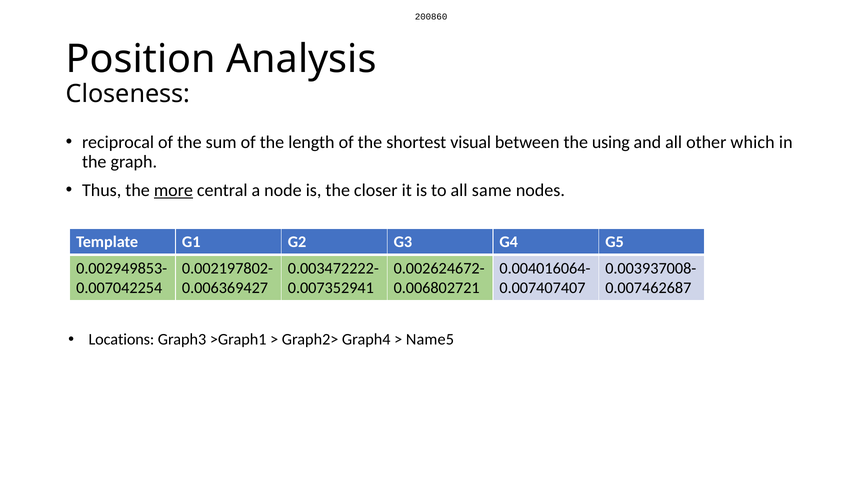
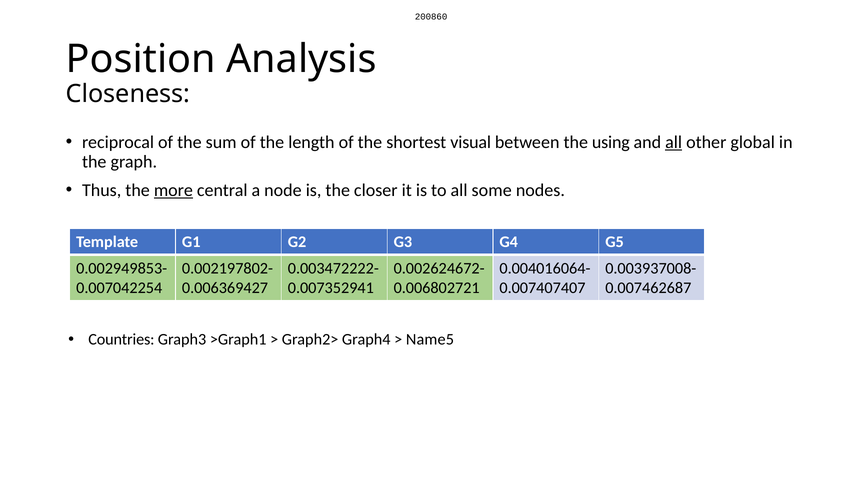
all at (674, 142) underline: none -> present
which: which -> global
same: same -> some
Locations: Locations -> Countries
